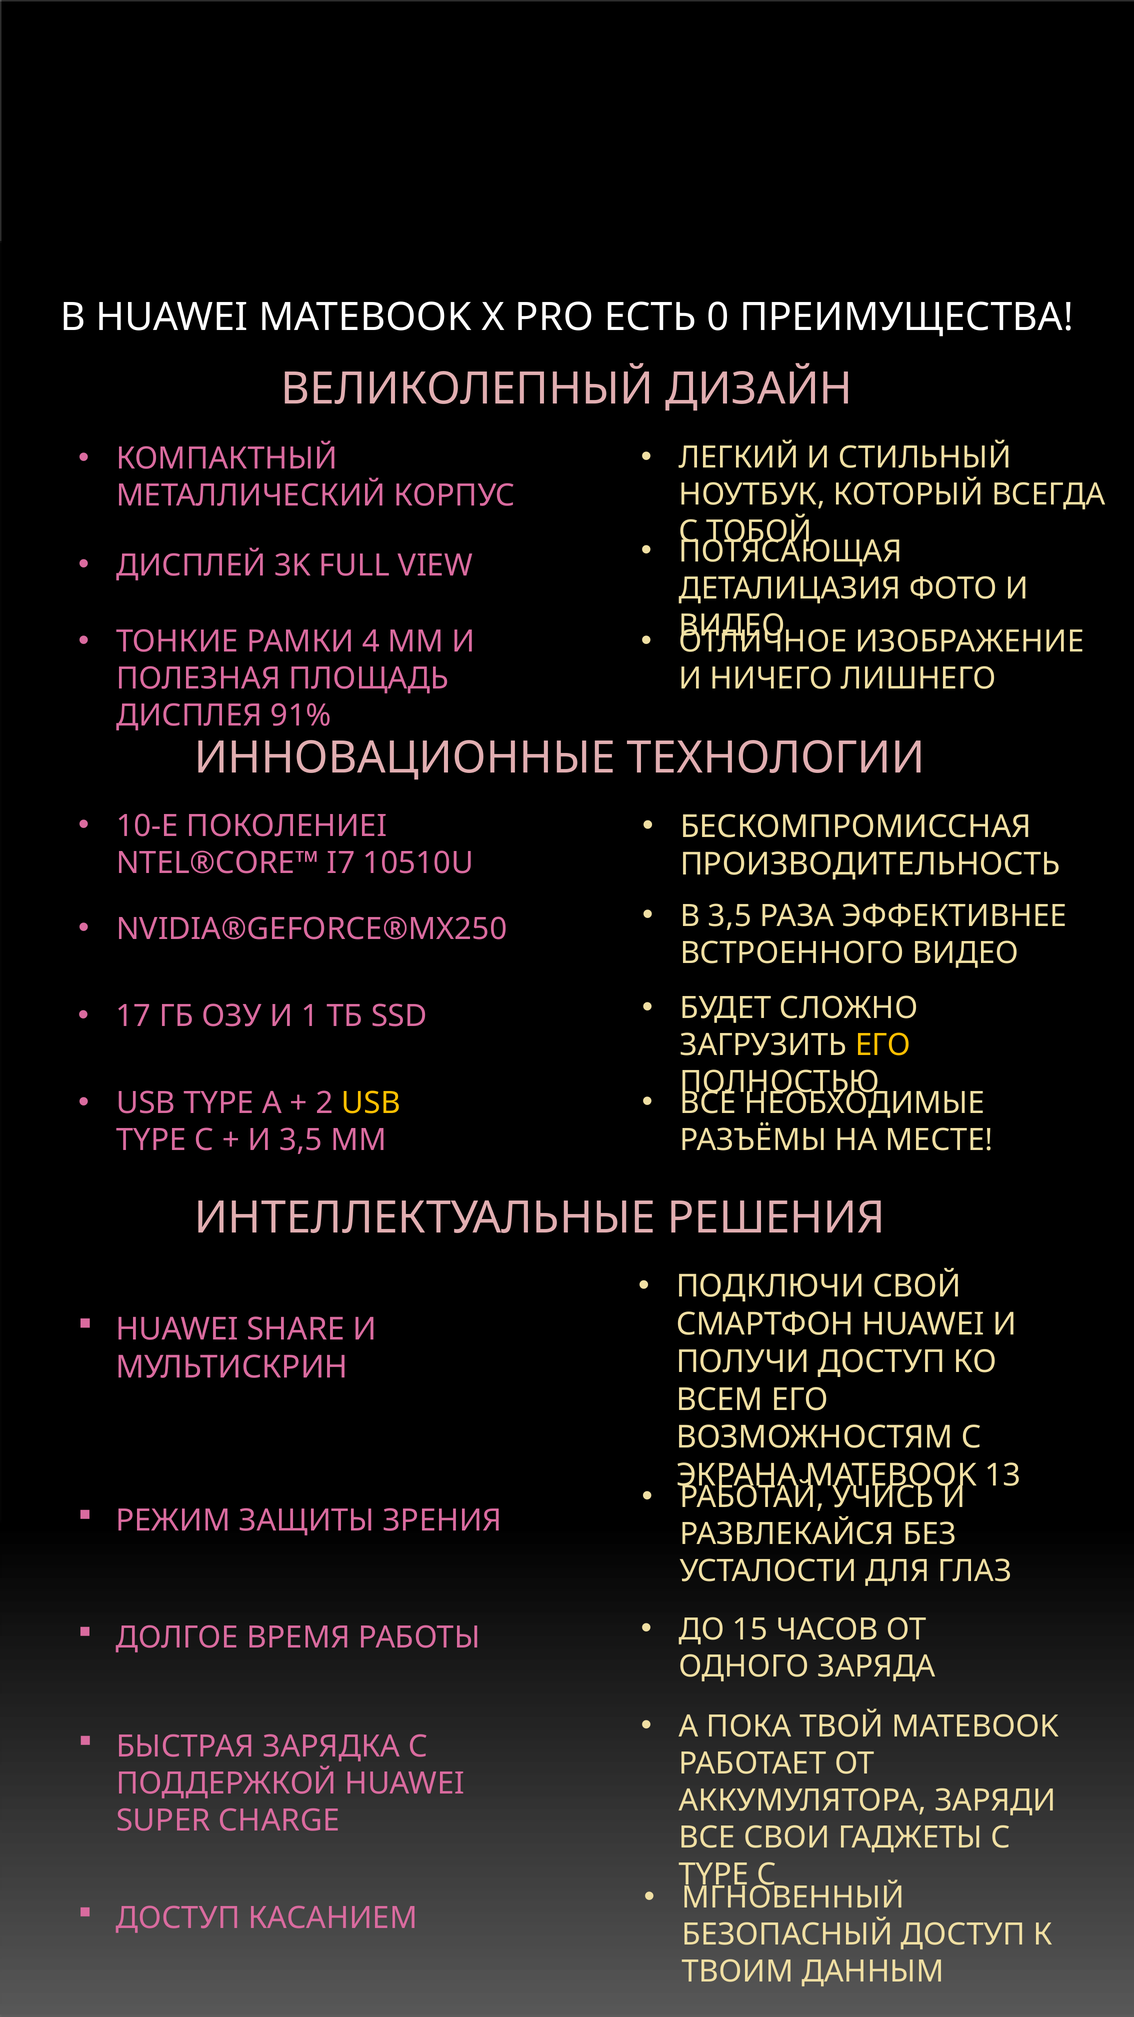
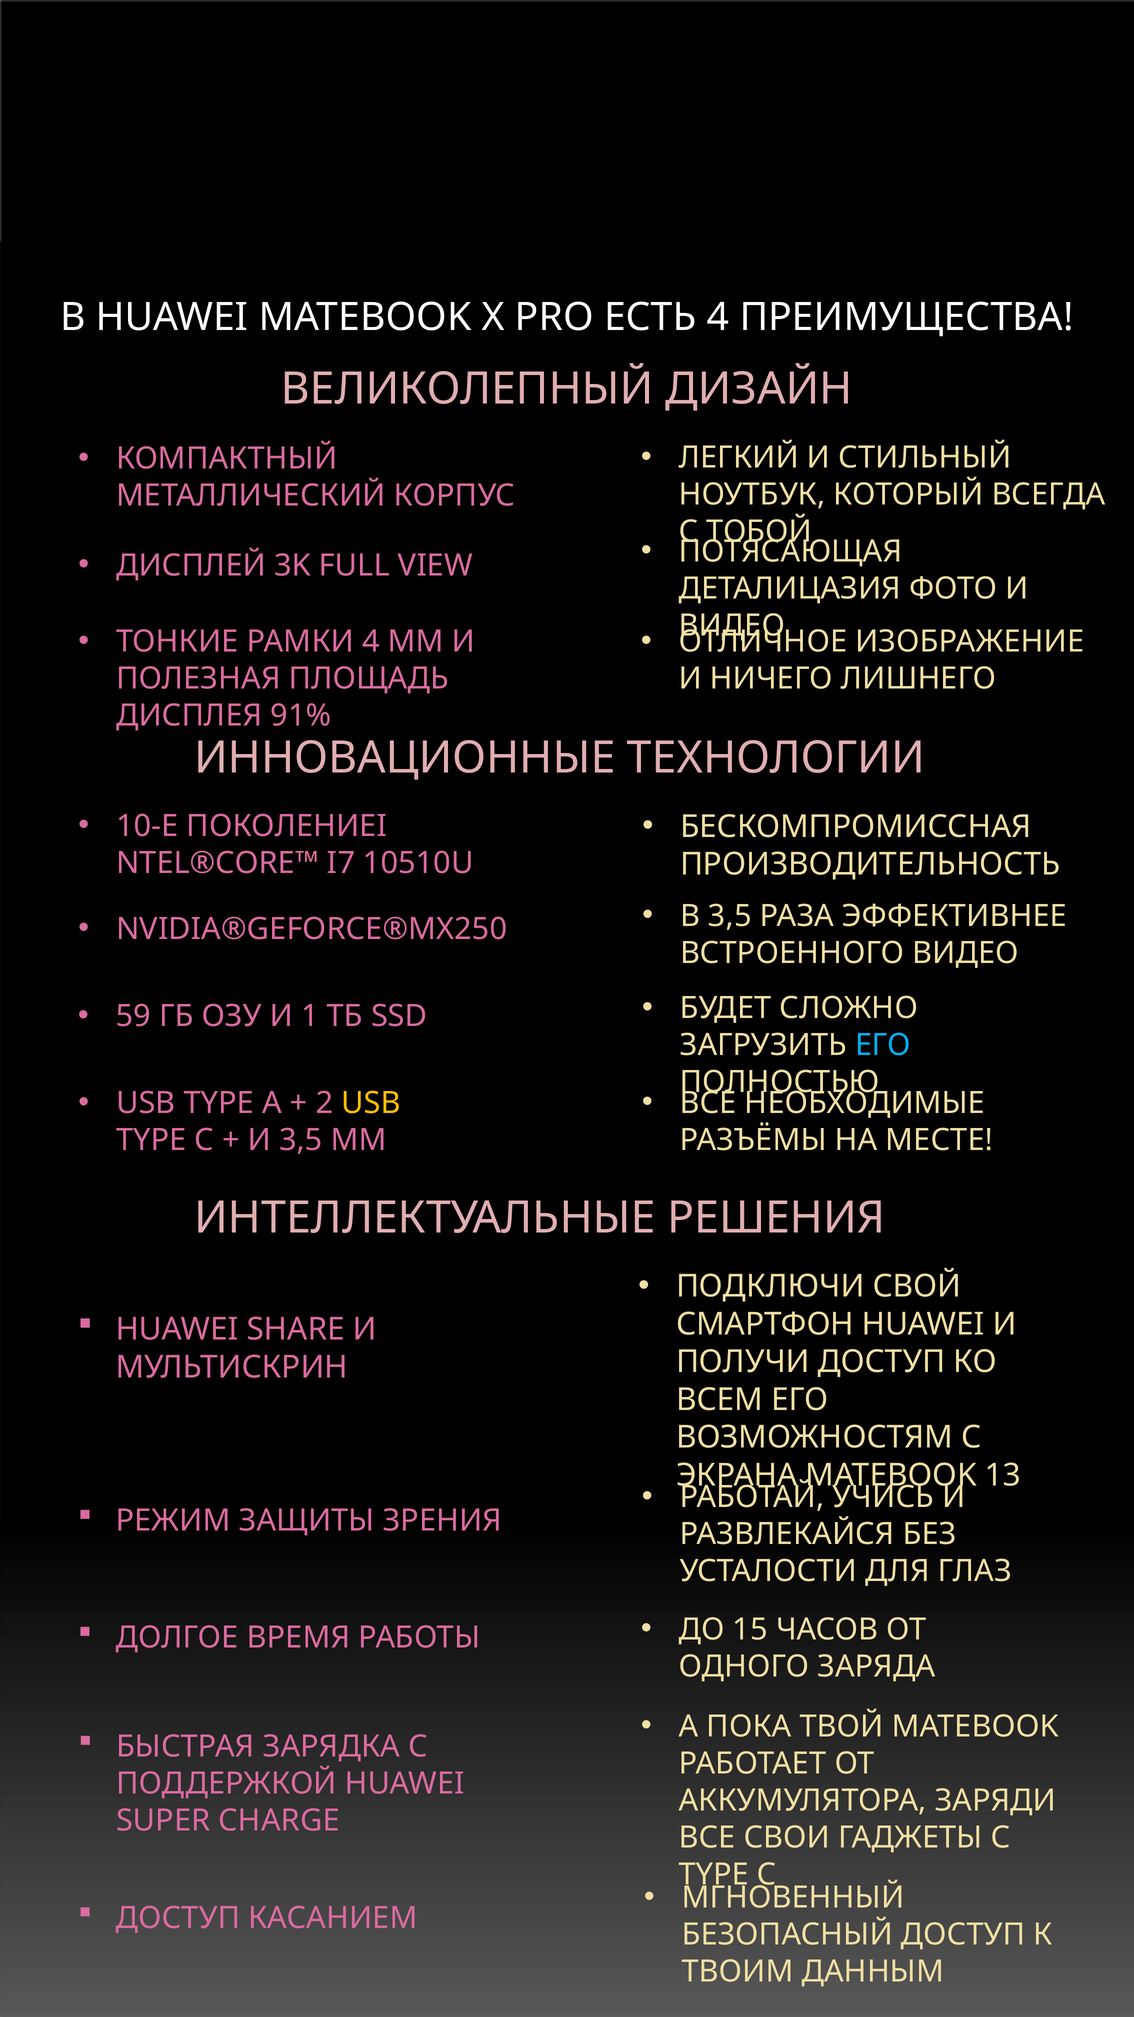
ЕСТЬ 0: 0 -> 4
17: 17 -> 59
ЕГО at (883, 1045) colour: yellow -> light blue
